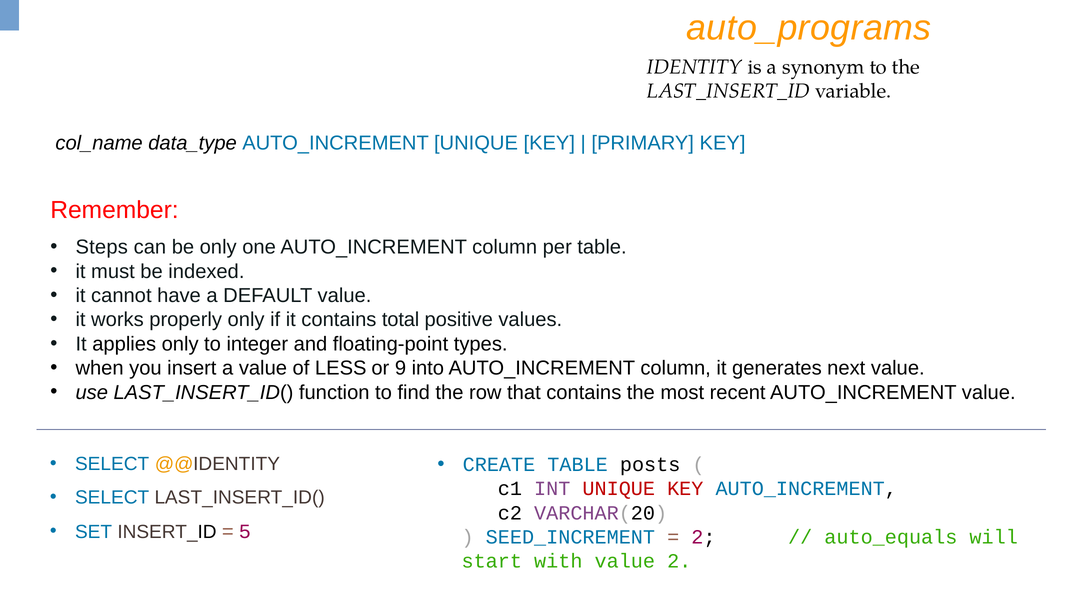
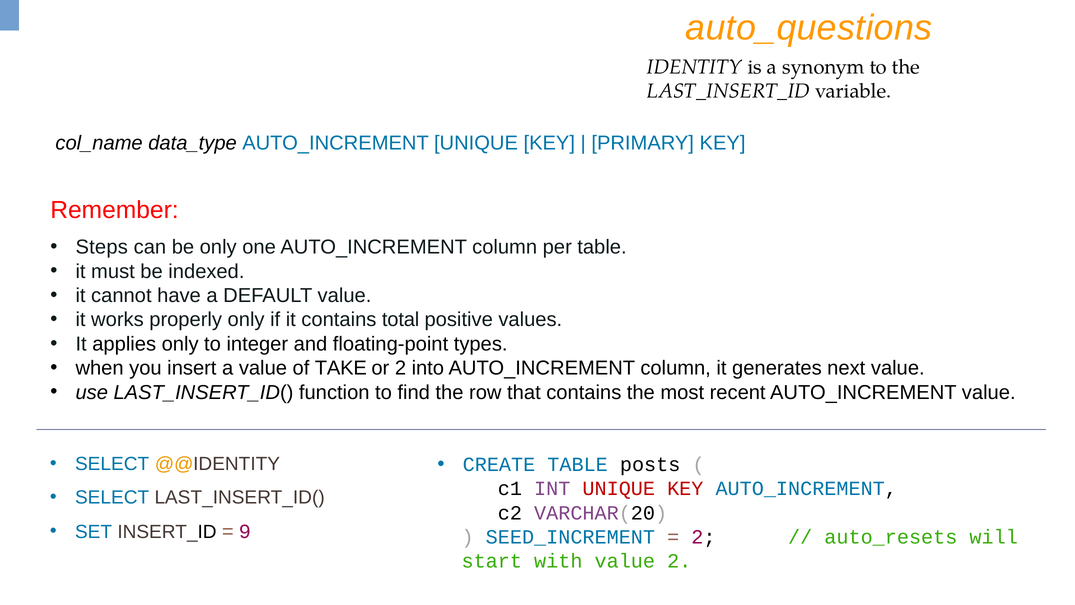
auto_programs: auto_programs -> auto_questions
LESS: LESS -> TAKE
or 9: 9 -> 2
5: 5 -> 9
auto_equals: auto_equals -> auto_resets
